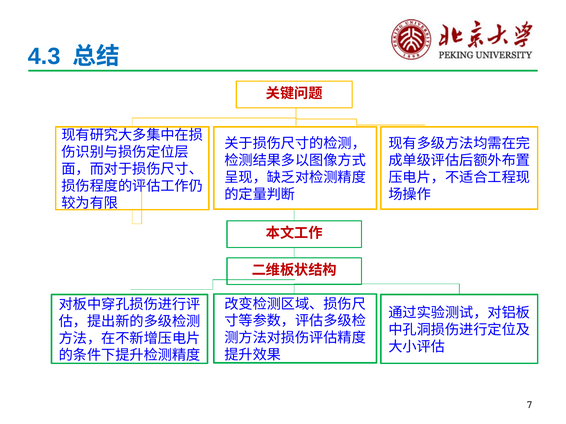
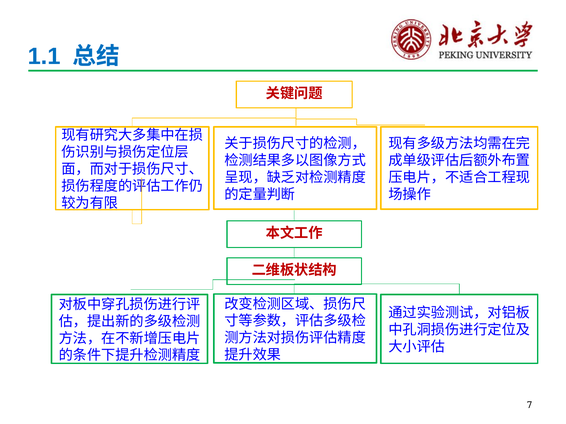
4.3: 4.3 -> 1.1
